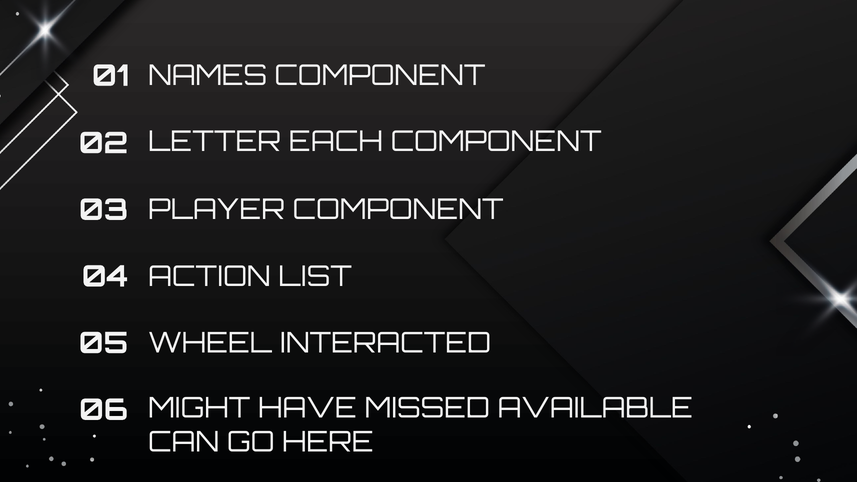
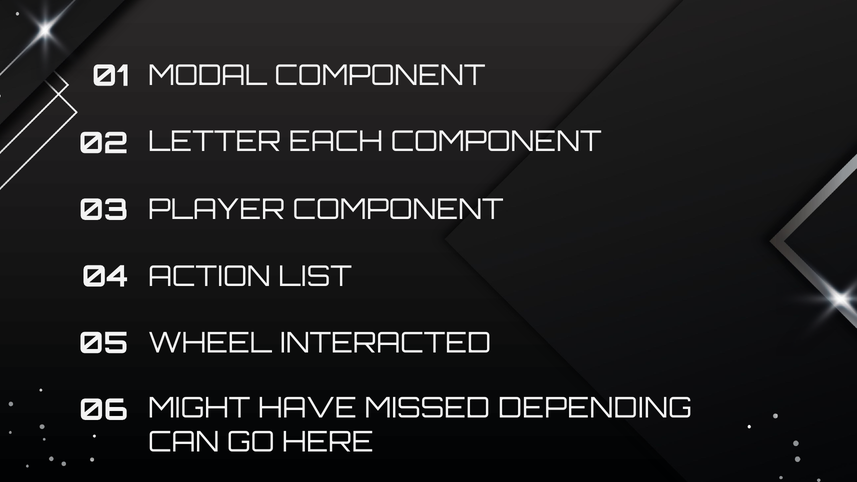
NAMES: NAMES -> MODAL
AVAILABLE: AVAILABLE -> DEPENDING
